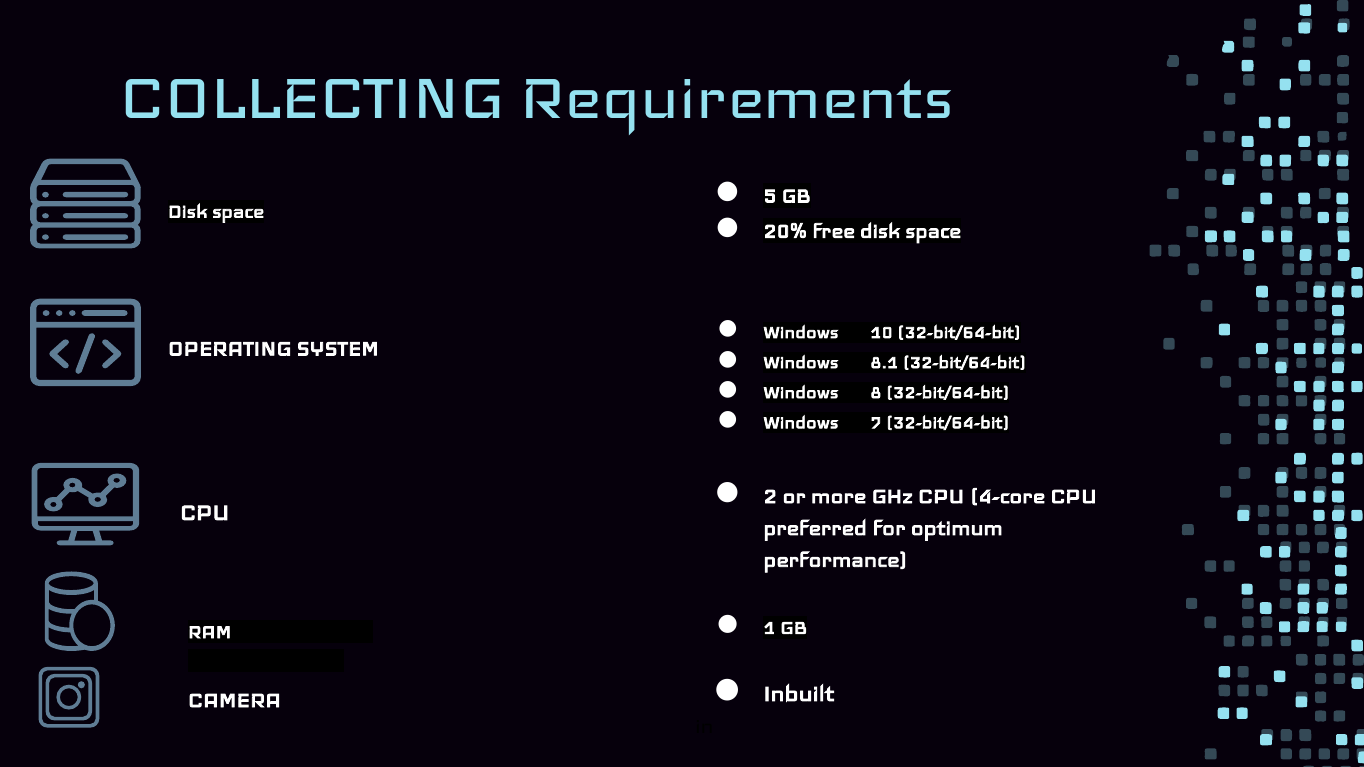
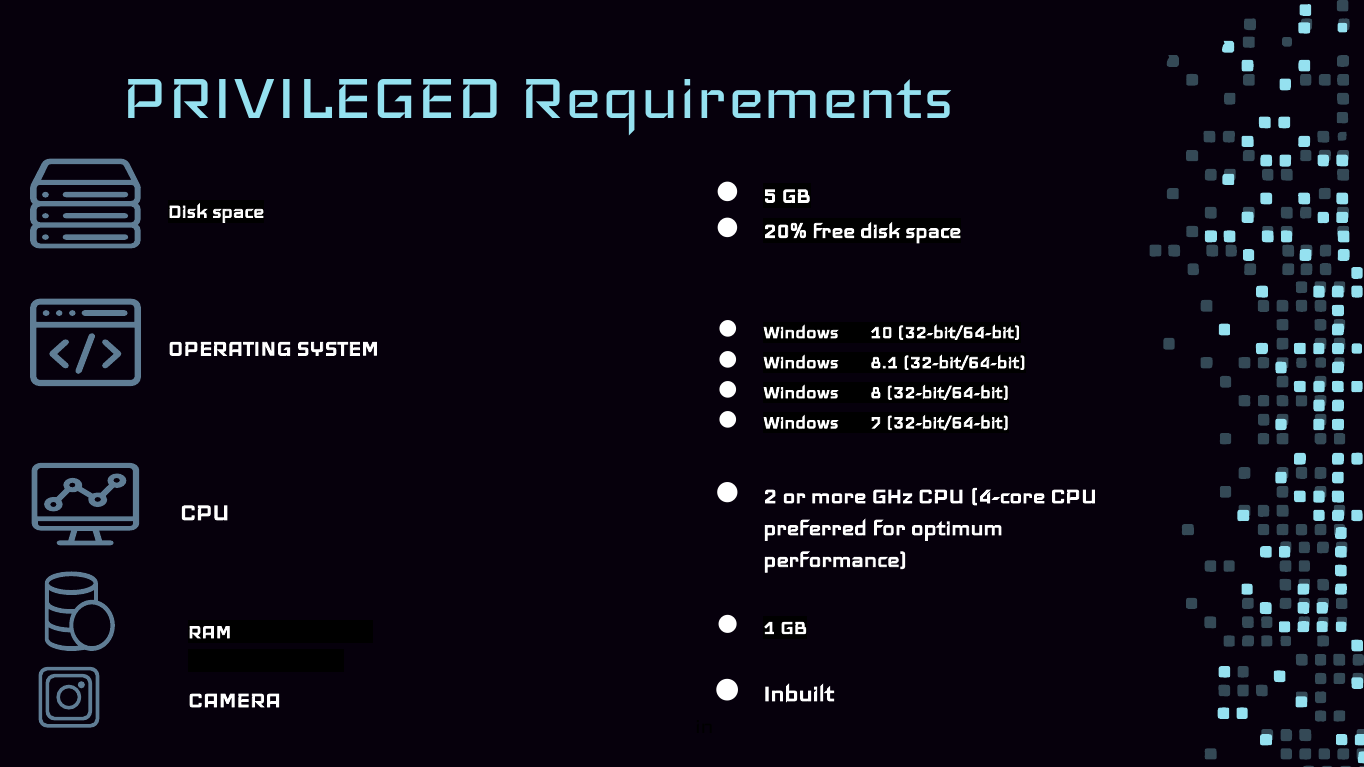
COLLECTING: COLLECTING -> PRIVILEGED
